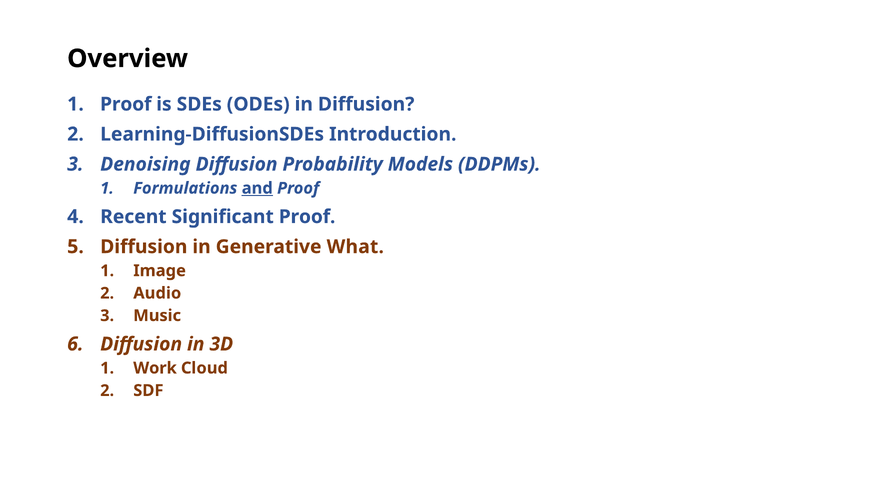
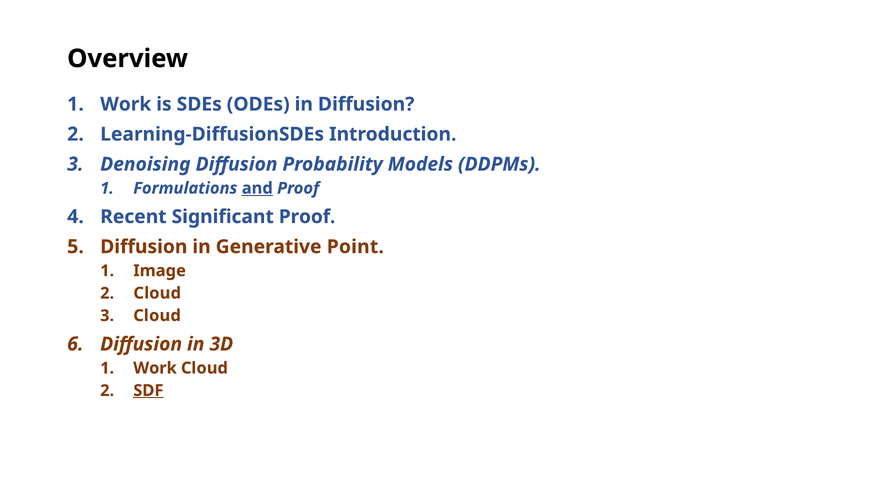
Proof at (126, 104): Proof -> Work
What: What -> Point
Audio at (157, 293): Audio -> Cloud
Music at (157, 315): Music -> Cloud
SDF underline: none -> present
